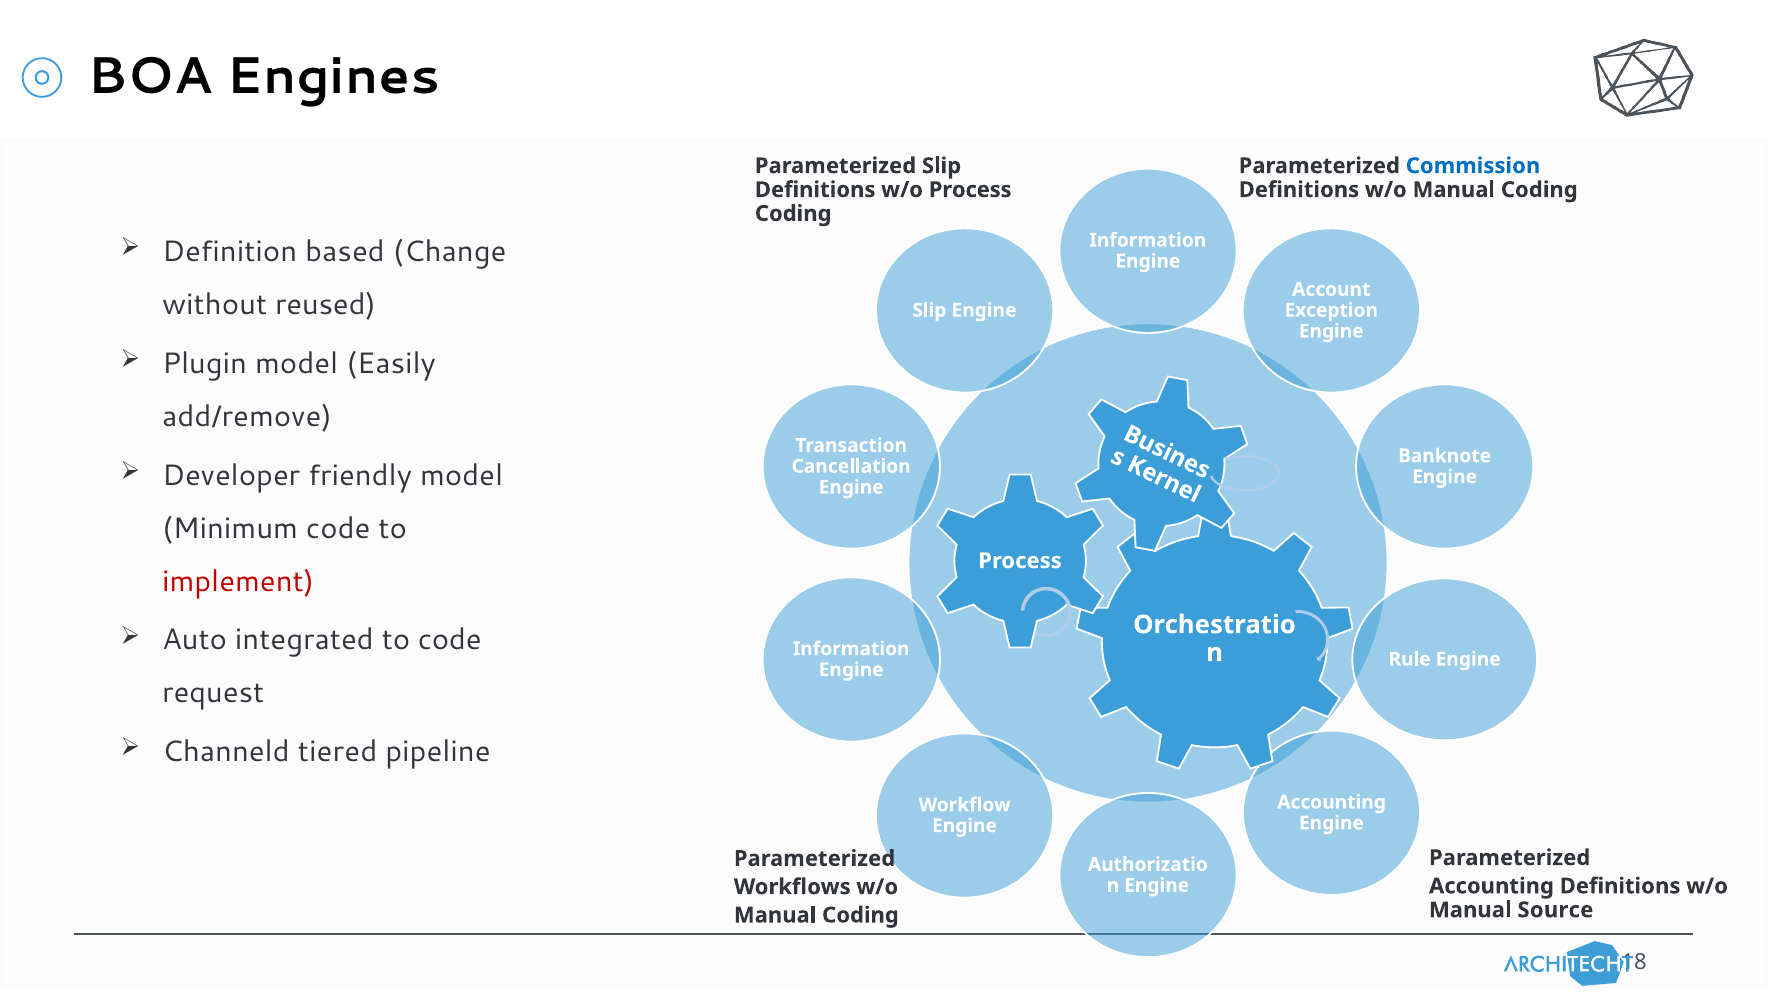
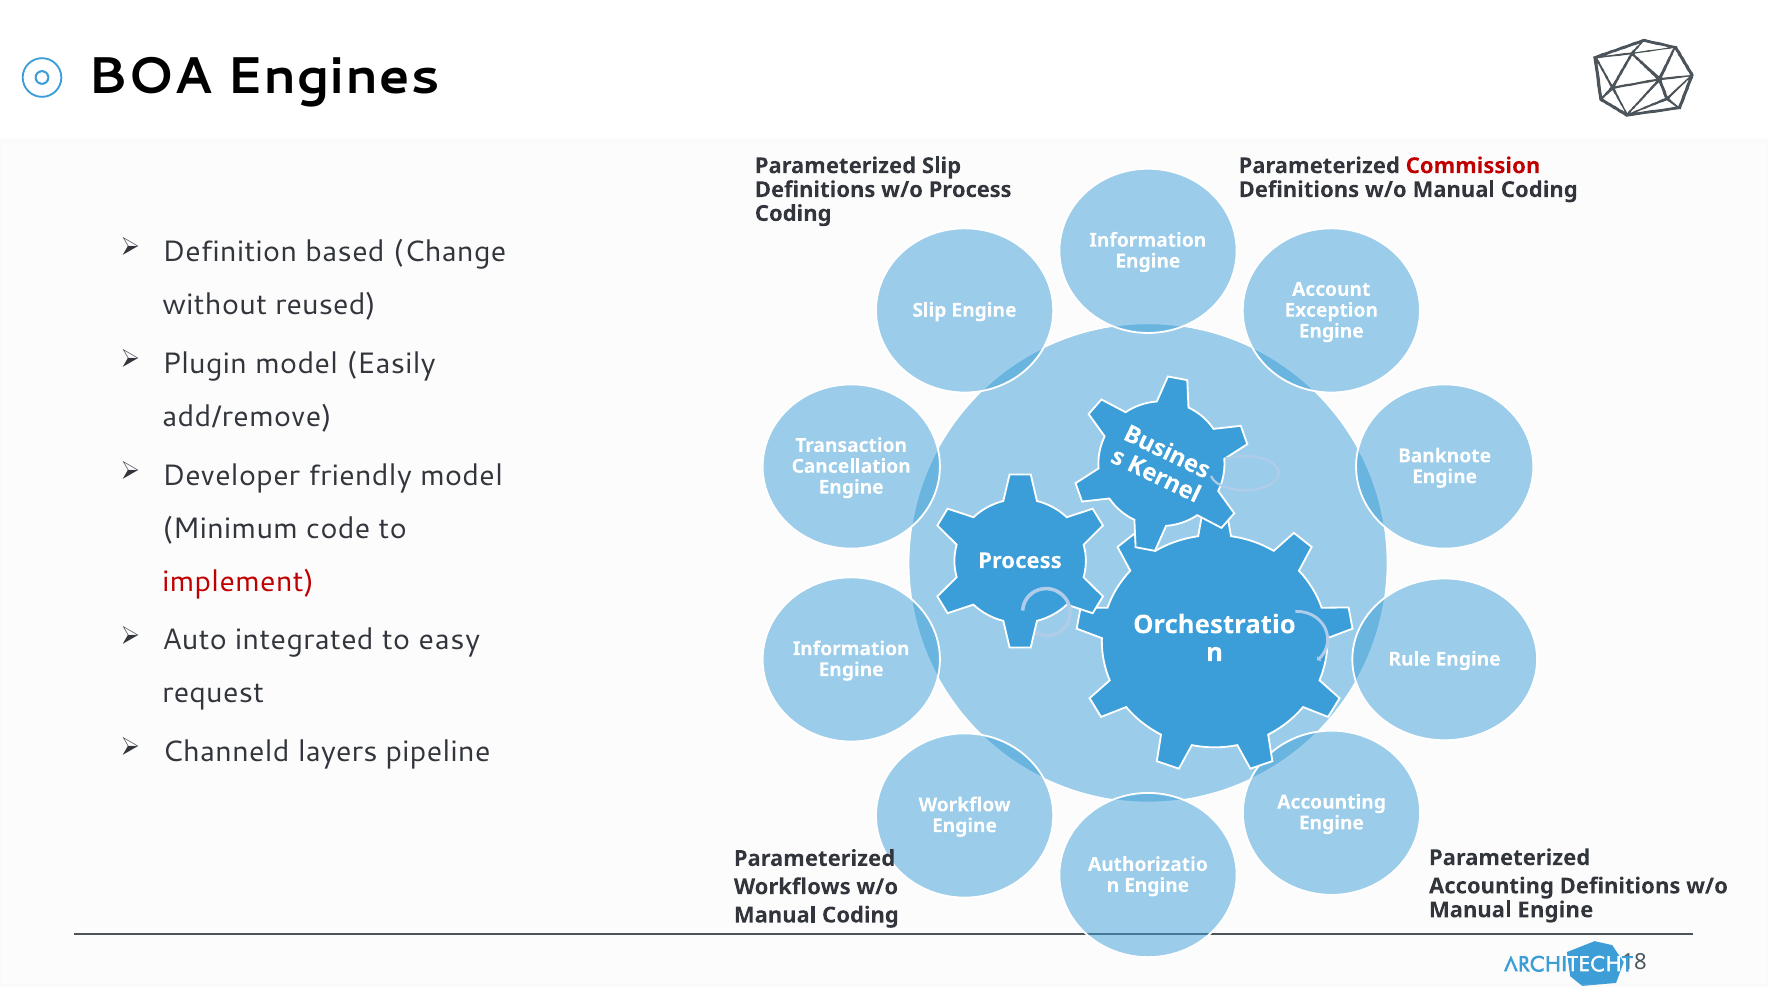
Commission colour: blue -> red
to code: code -> easy
tiered: tiered -> layers
Manual Source: Source -> Engine
